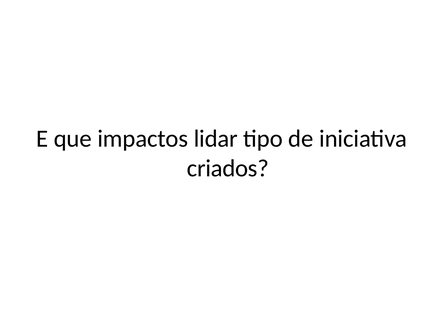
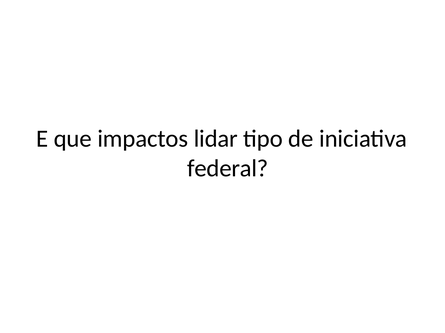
criados: criados -> federal
